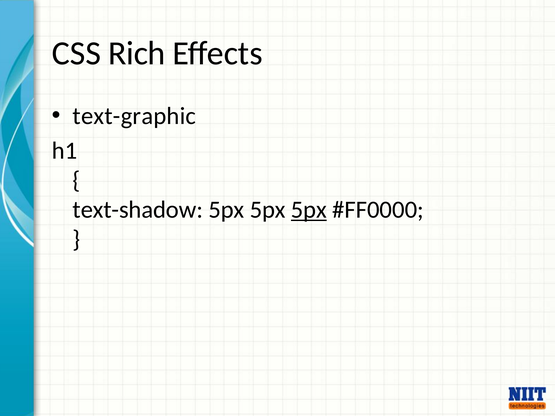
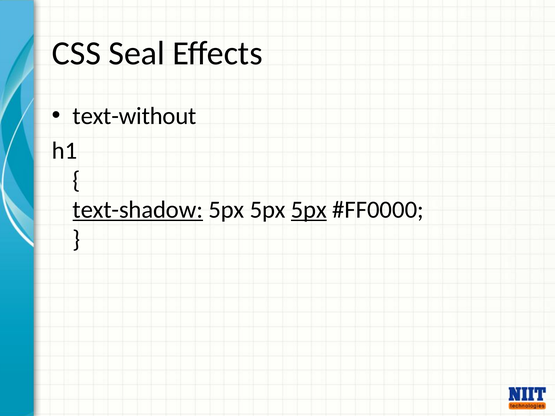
Rich: Rich -> Seal
text-graphic: text-graphic -> text-without
text-shadow underline: none -> present
